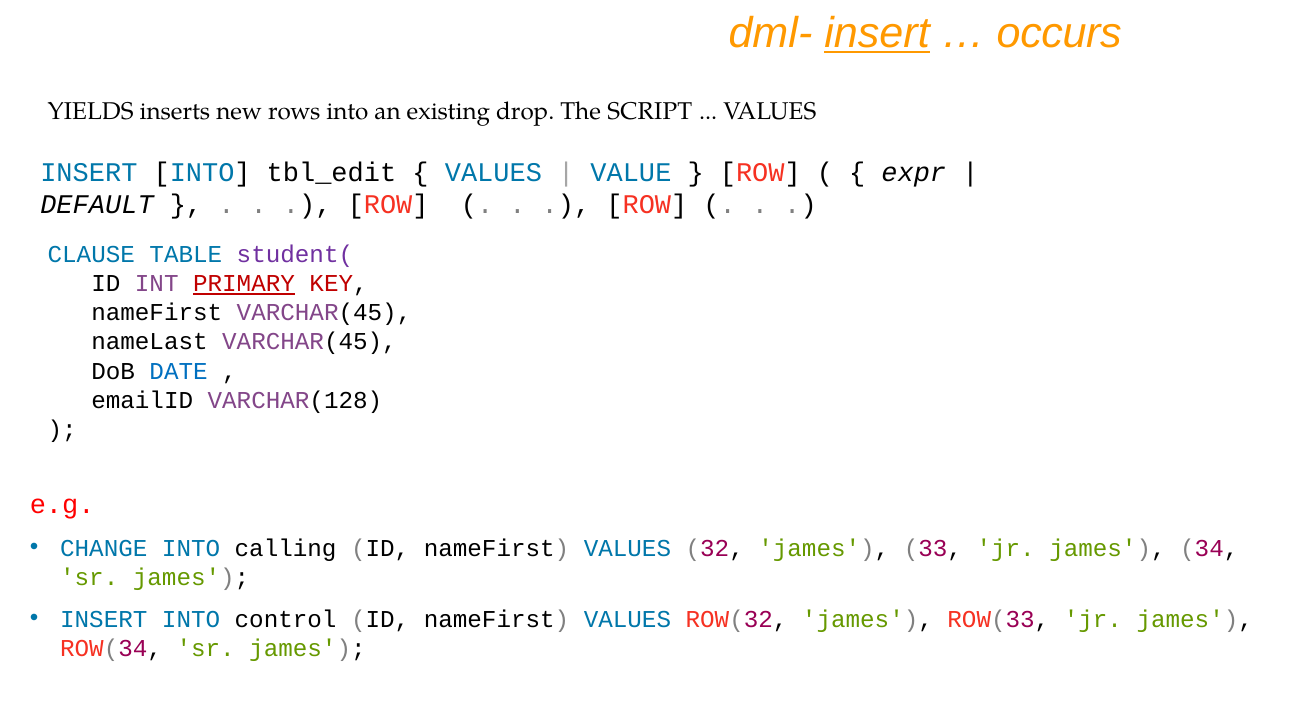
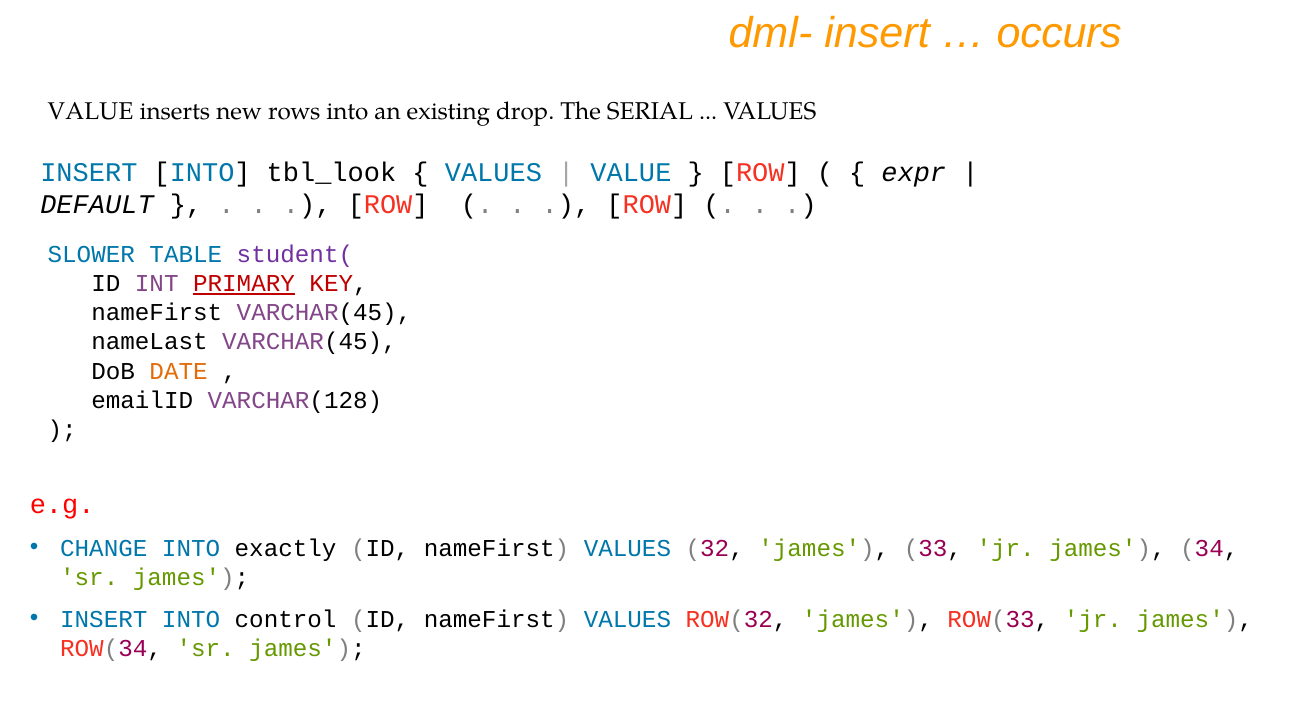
insert at (877, 34) underline: present -> none
YIELDS at (91, 112): YIELDS -> VALUE
SCRIPT: SCRIPT -> SERIAL
tbl_edit: tbl_edit -> tbl_look
CLAUSE: CLAUSE -> SLOWER
DATE colour: blue -> orange
calling: calling -> exactly
